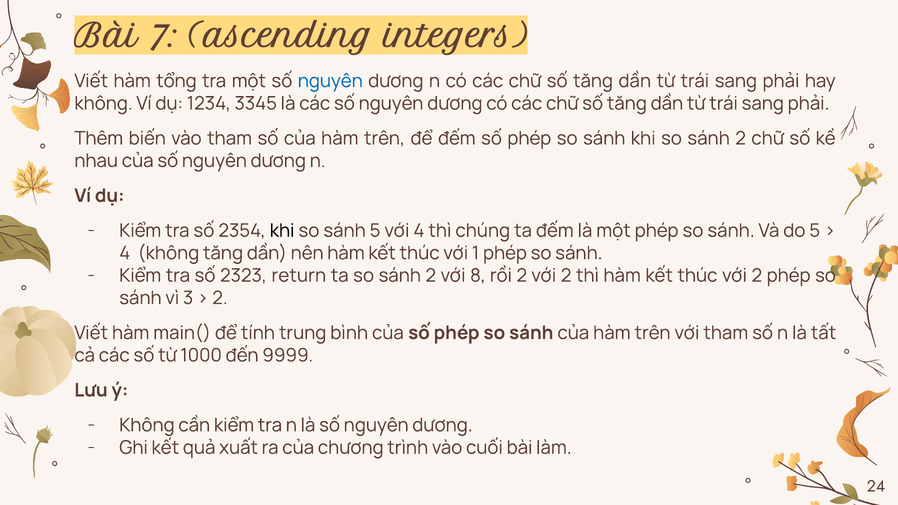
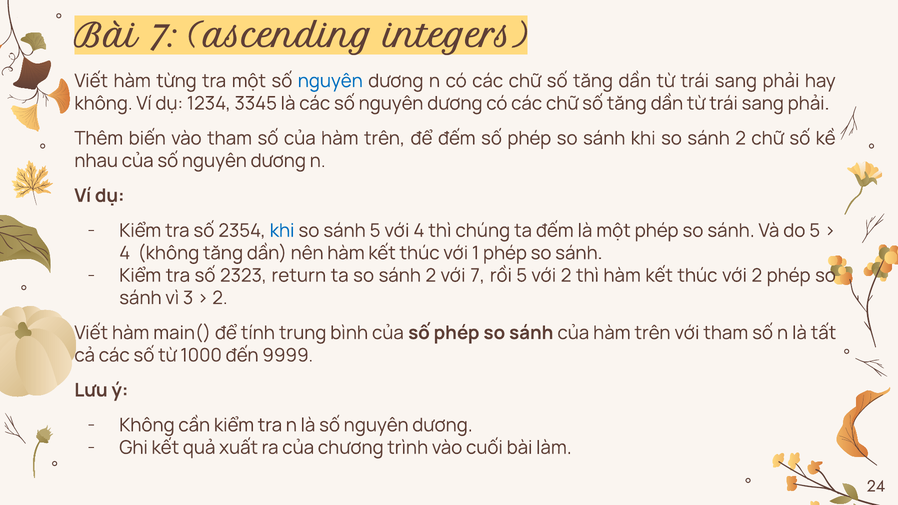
tổng: tổng -> từng
khi at (282, 231) colour: black -> blue
với 8: 8 -> 7
rồi 2: 2 -> 5
